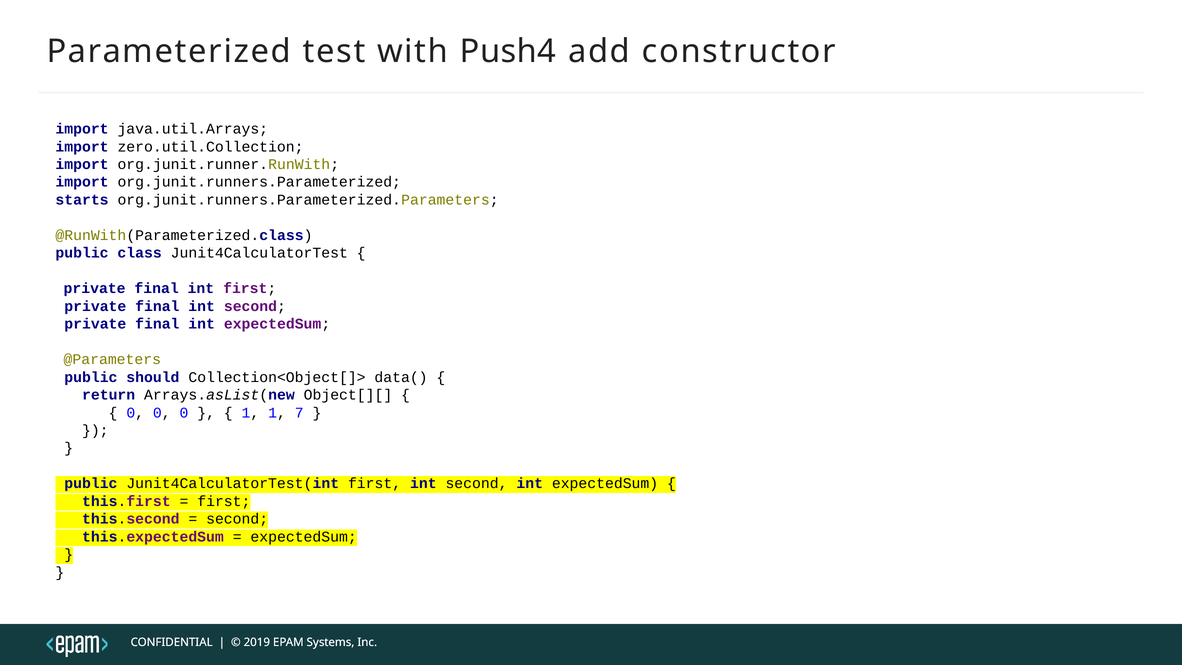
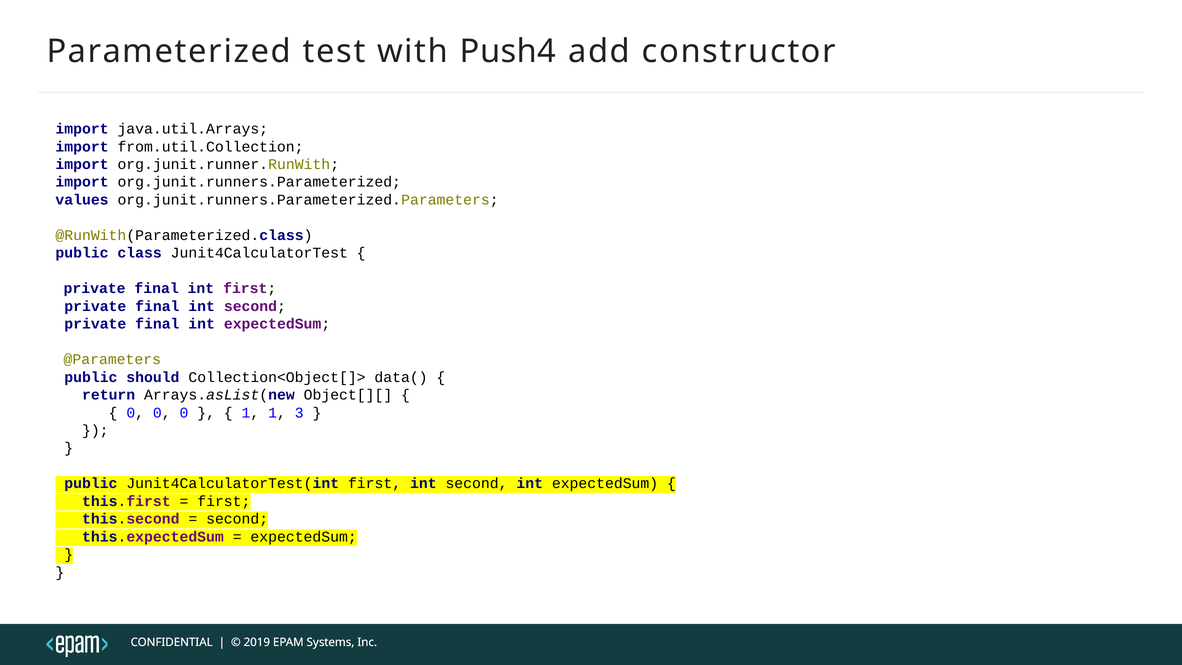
zero.util.Collection: zero.util.Collection -> from.util.Collection
starts: starts -> values
7: 7 -> 3
